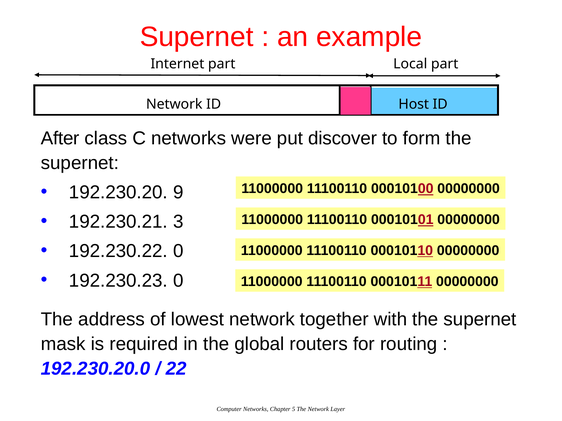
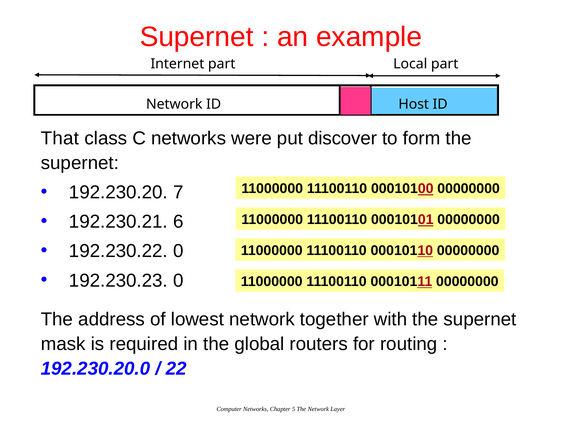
After: After -> That
9: 9 -> 7
3: 3 -> 6
